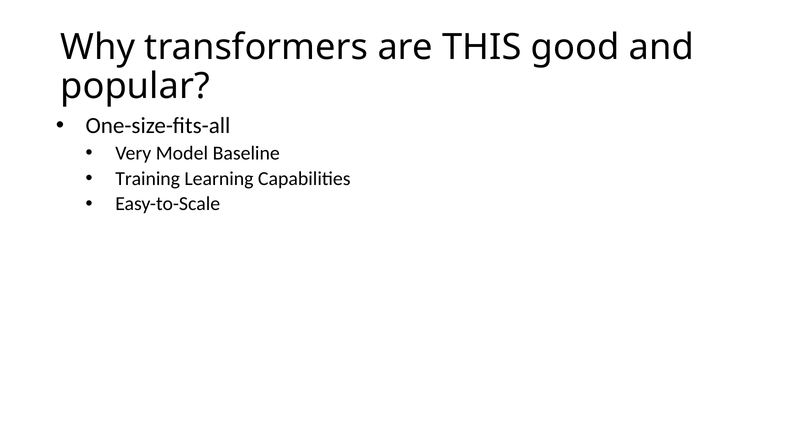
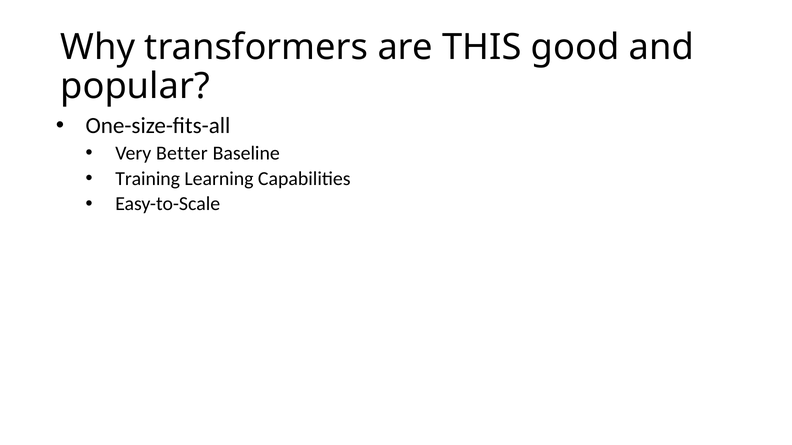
Model: Model -> Better
